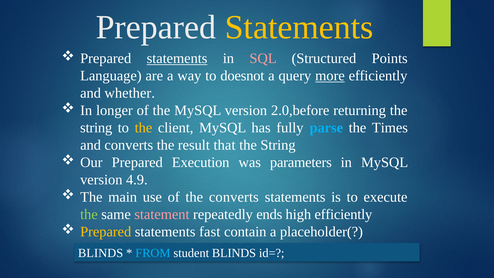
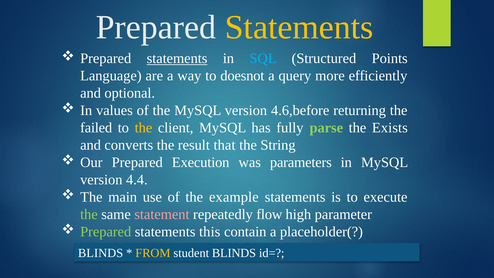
SQL colour: pink -> light blue
more underline: present -> none
whether: whether -> optional
longer: longer -> values
2.0,before: 2.0,before -> 4.6,before
string at (96, 128): string -> failed
parse colour: light blue -> light green
Times: Times -> Exists
4.9: 4.9 -> 4.4
the converts: converts -> example
ends: ends -> flow
high efficiently: efficiently -> parameter
Prepared at (106, 231) colour: yellow -> light green
fast: fast -> this
FROM colour: light blue -> yellow
